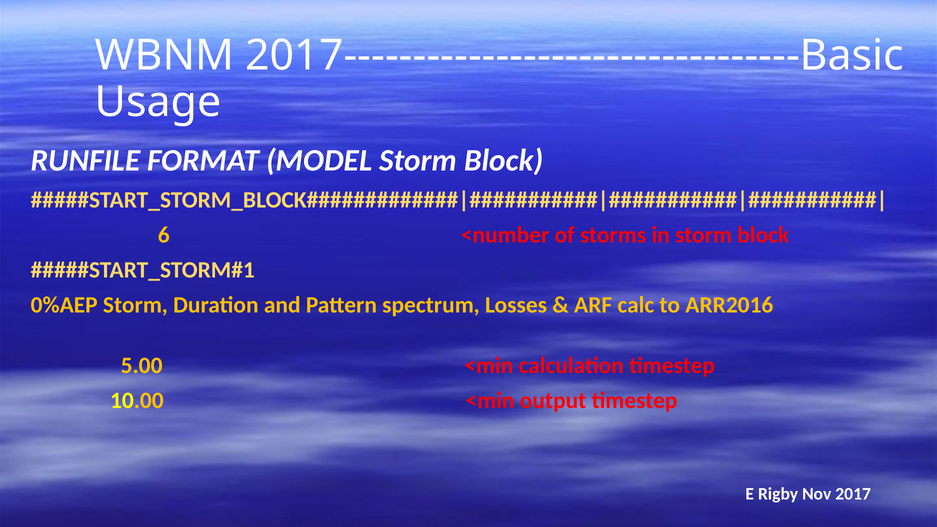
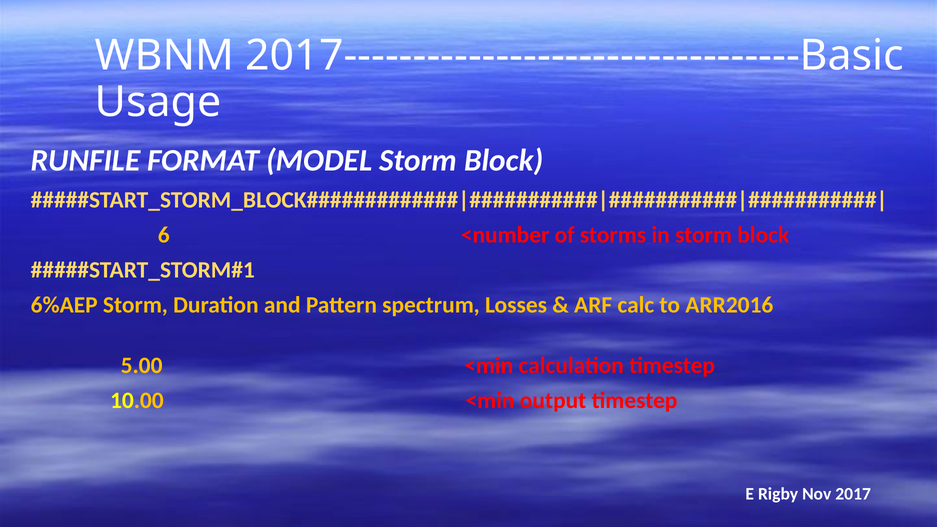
0%AEP: 0%AEP -> 6%AEP
